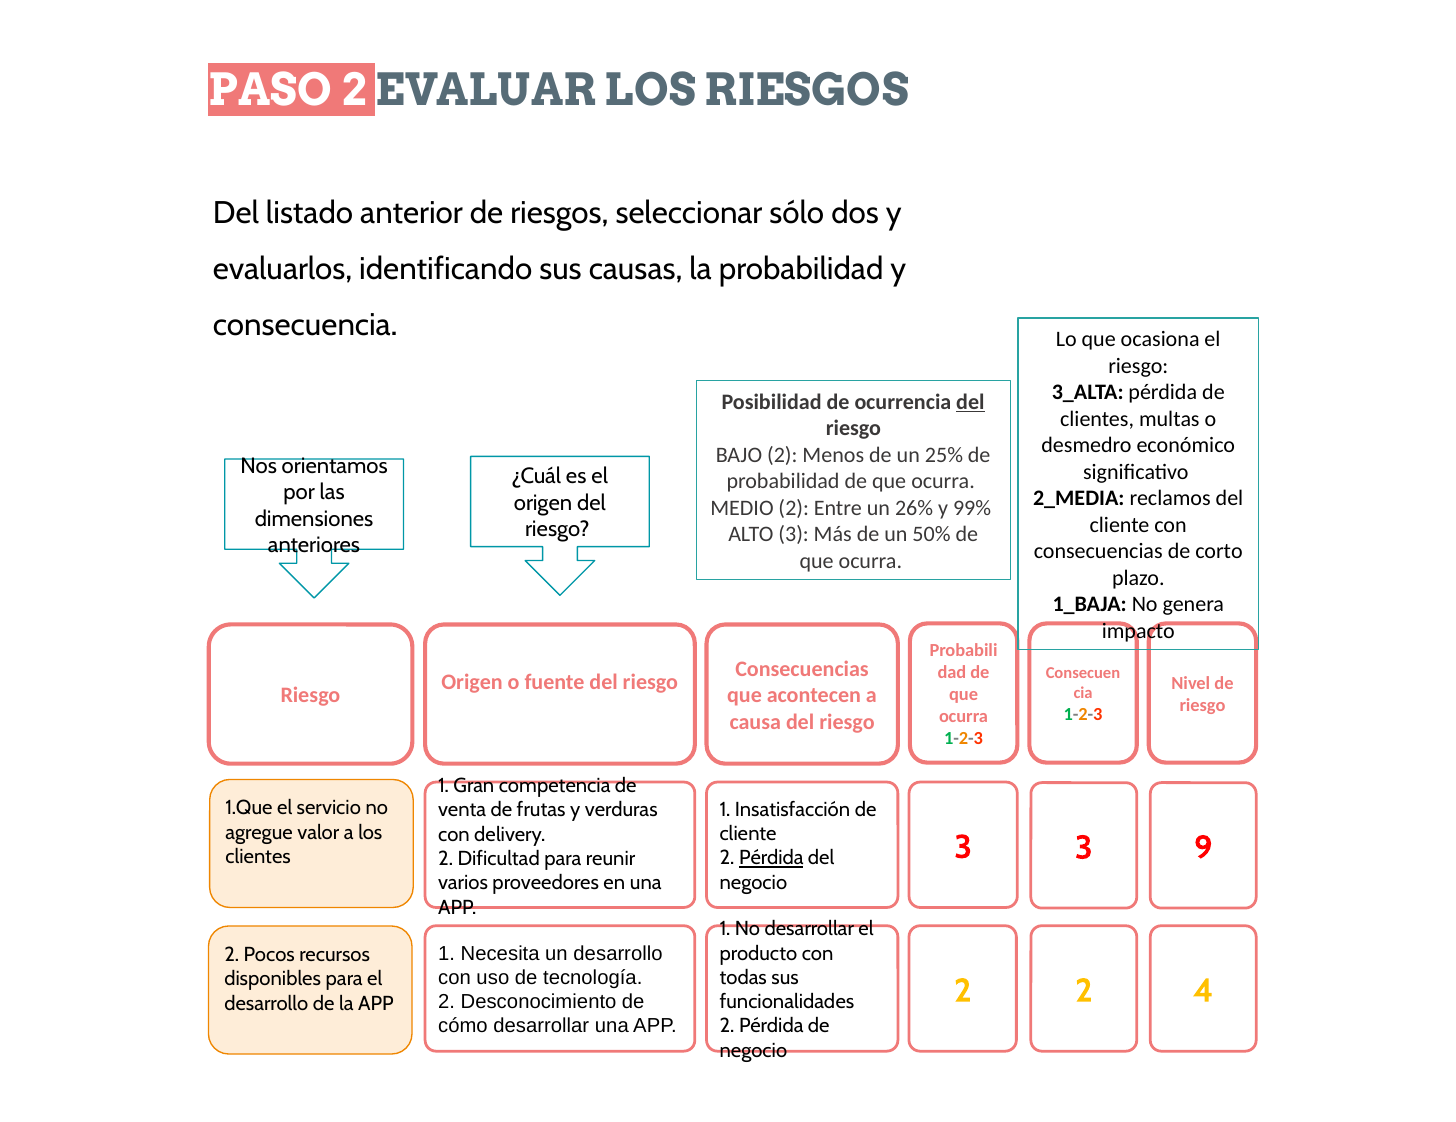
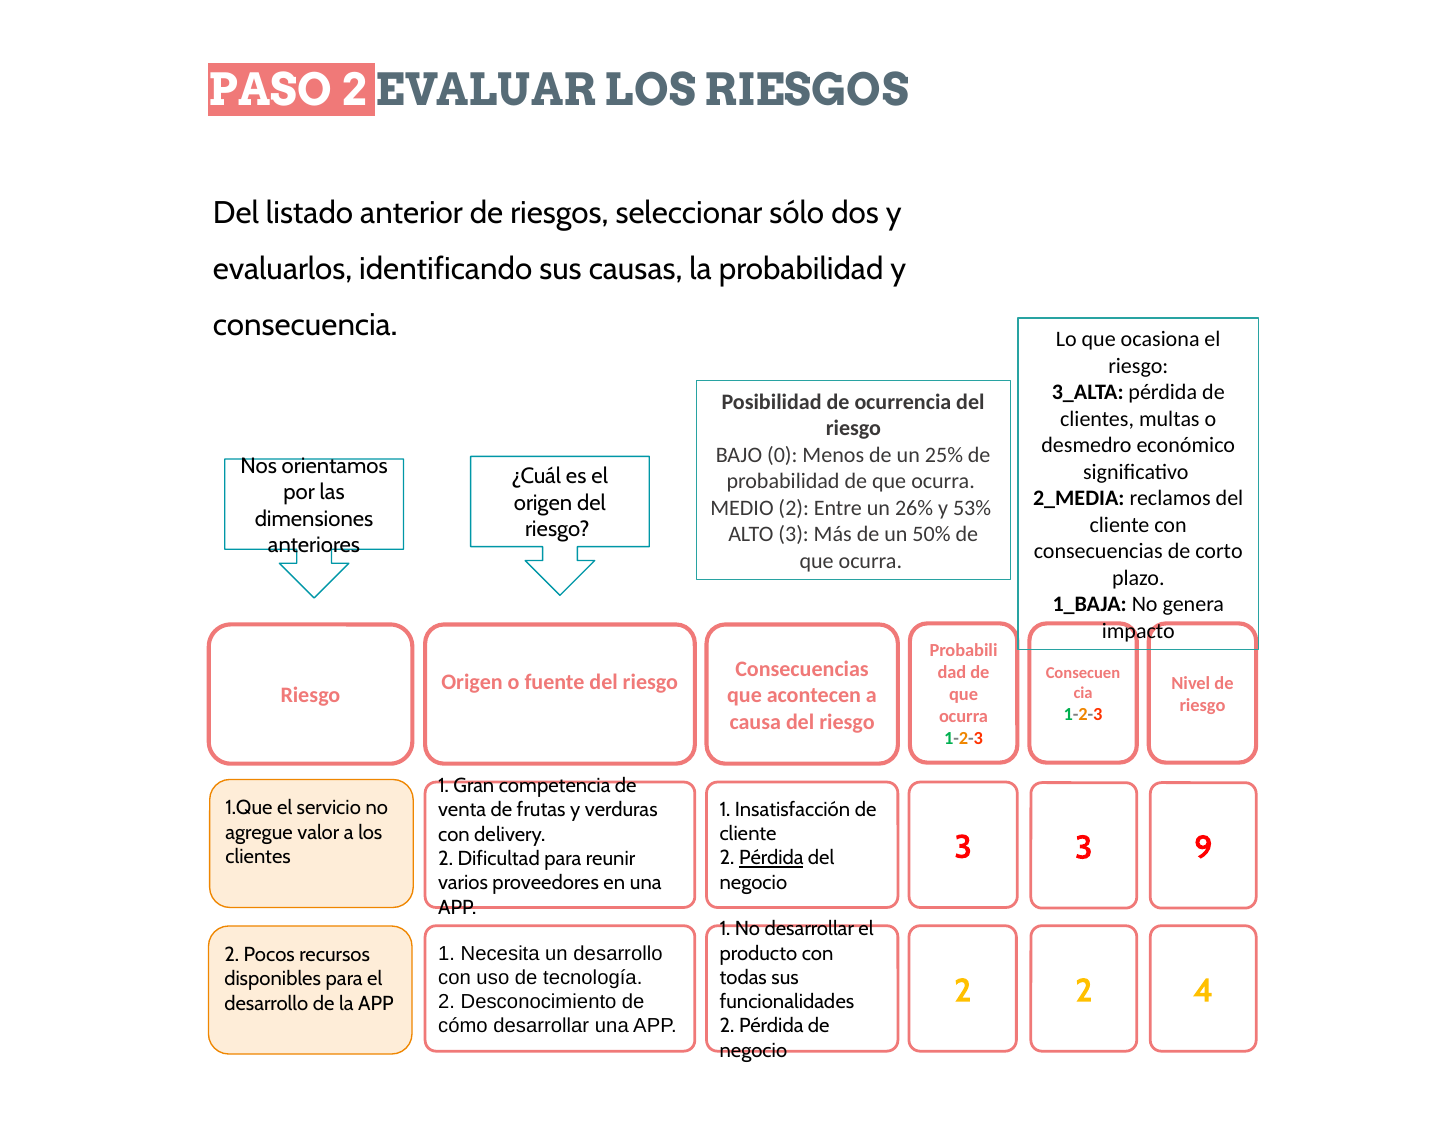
del at (970, 402) underline: present -> none
BAJO 2: 2 -> 0
99%: 99% -> 53%
